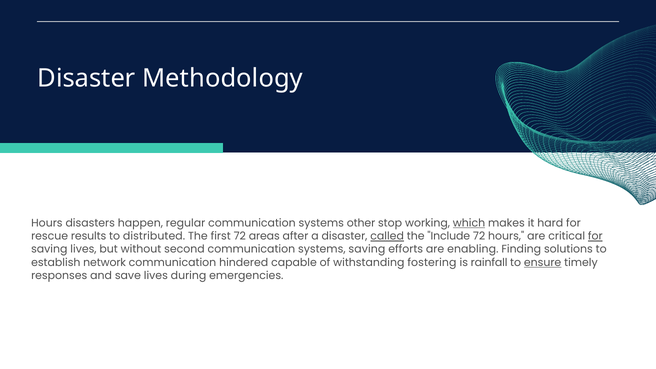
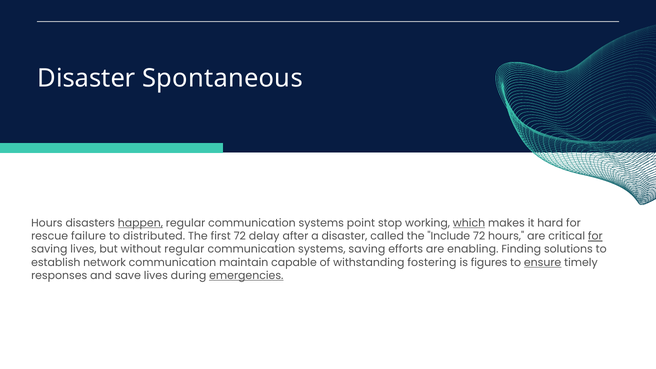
Methodology: Methodology -> Spontaneous
happen underline: none -> present
other: other -> point
results: results -> failure
areas: areas -> delay
called underline: present -> none
without second: second -> regular
hindered: hindered -> maintain
rainfall: rainfall -> figures
emergencies underline: none -> present
